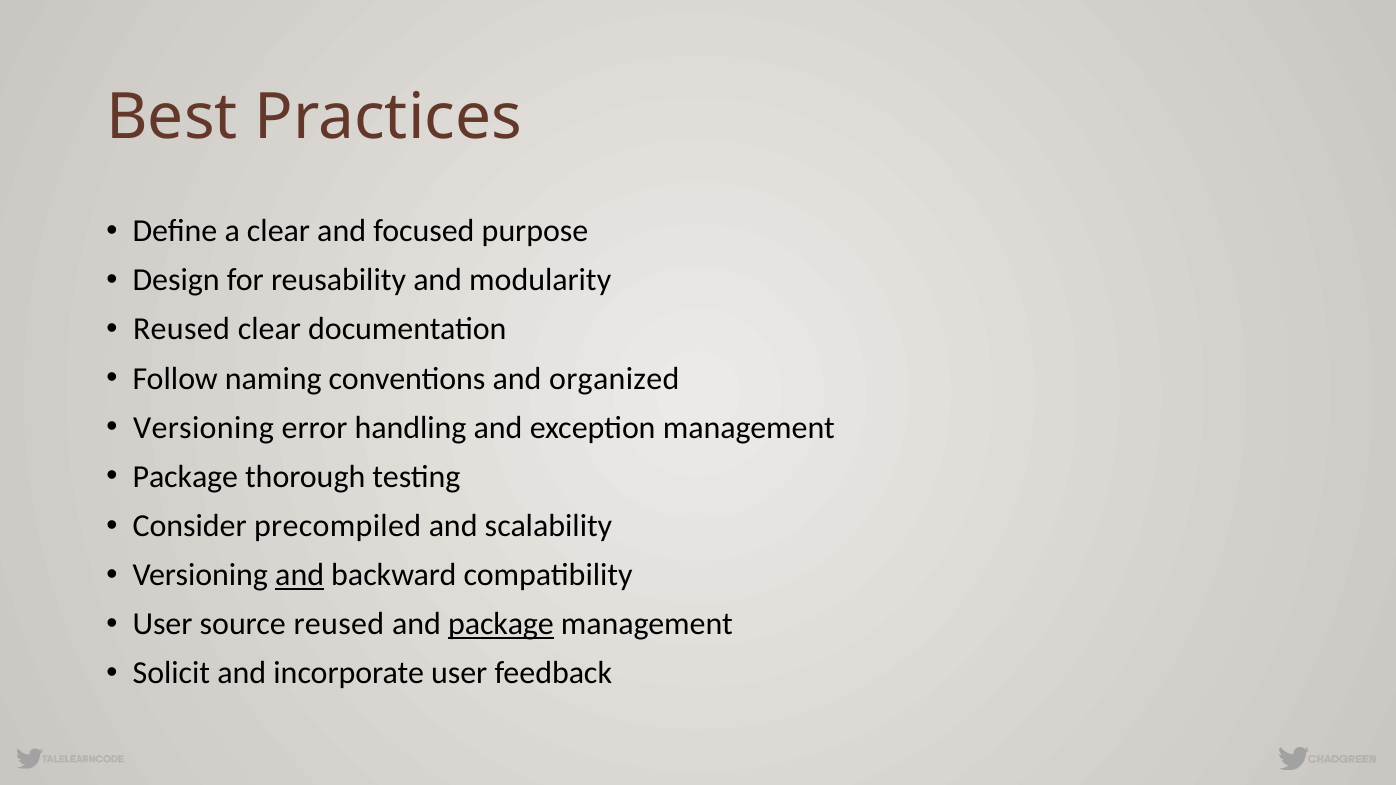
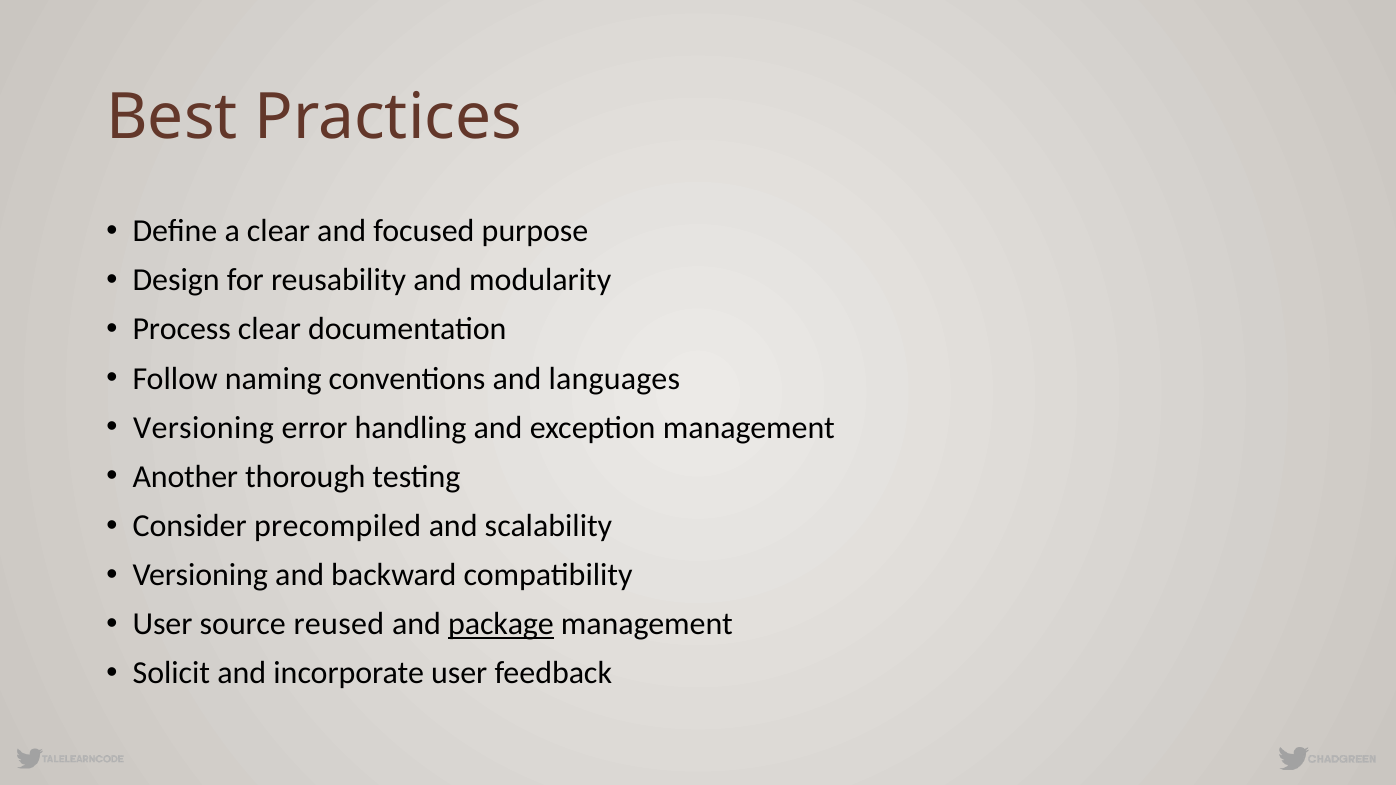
Reused at (181, 330): Reused -> Process
organized: organized -> languages
Package at (185, 477): Package -> Another
and at (300, 575) underline: present -> none
